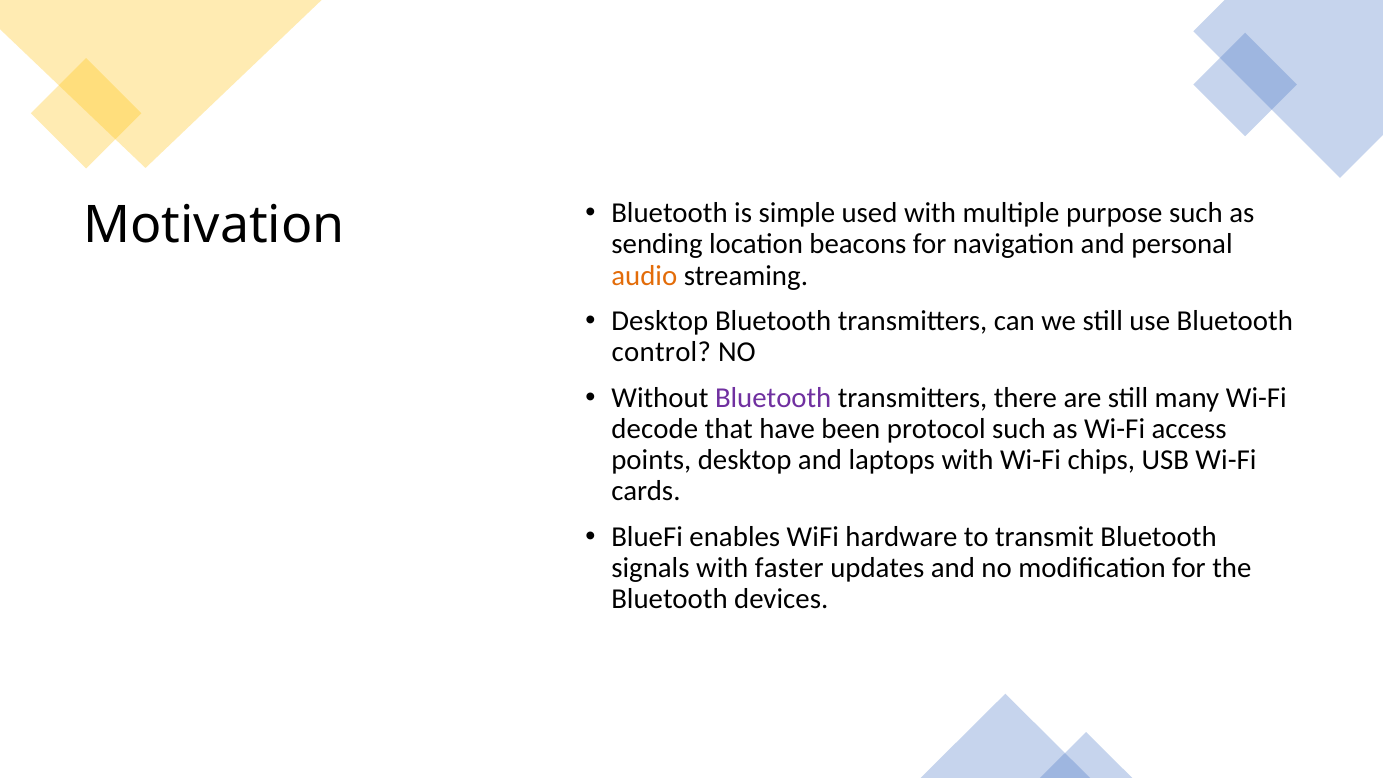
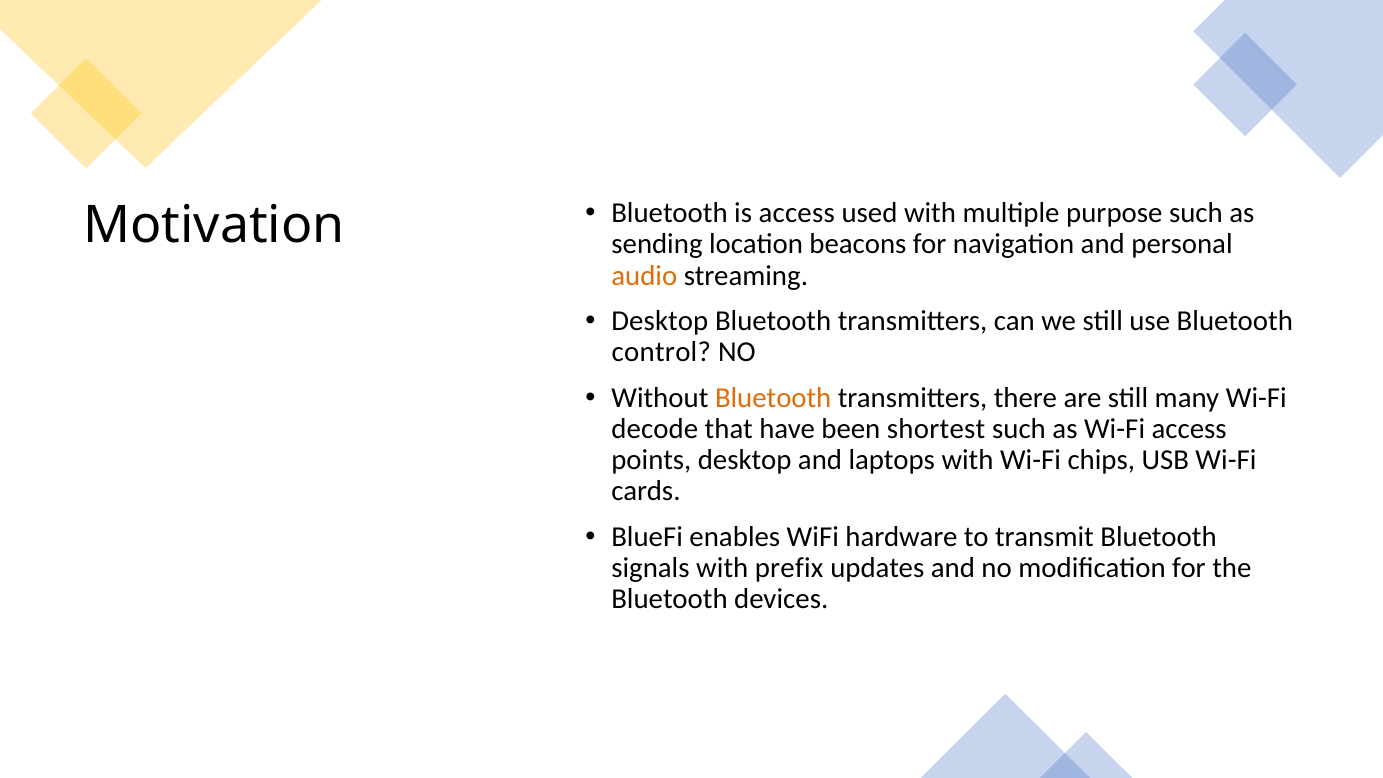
is simple: simple -> access
Bluetooth at (773, 398) colour: purple -> orange
protocol: protocol -> shortest
faster: faster -> prefix
